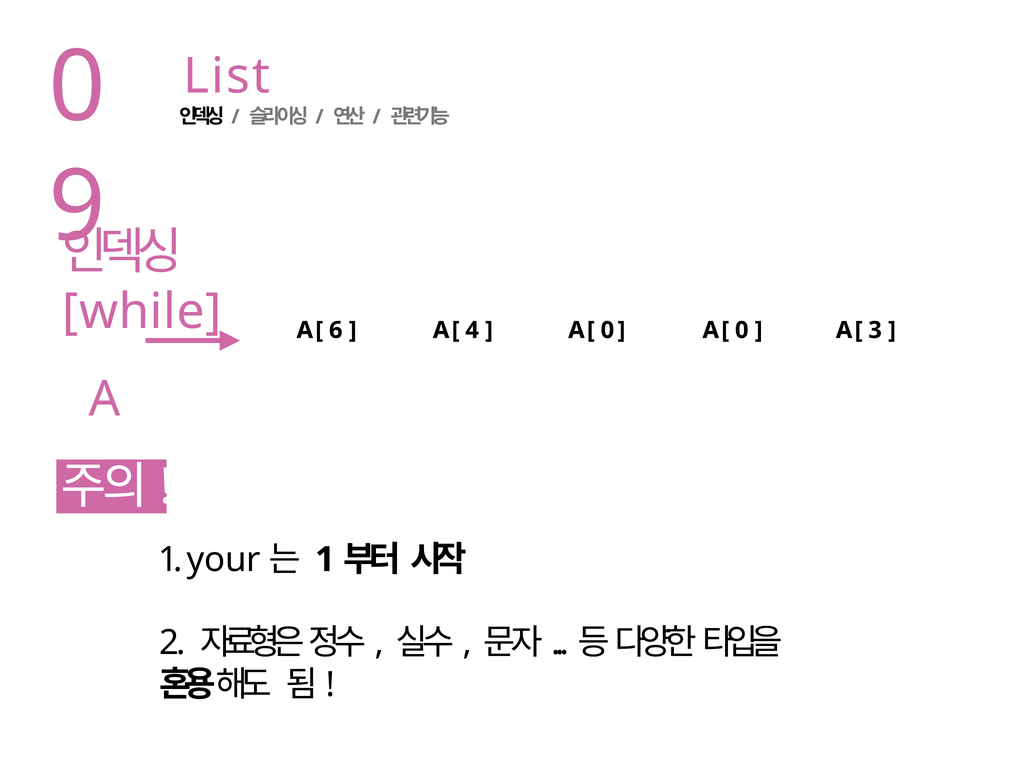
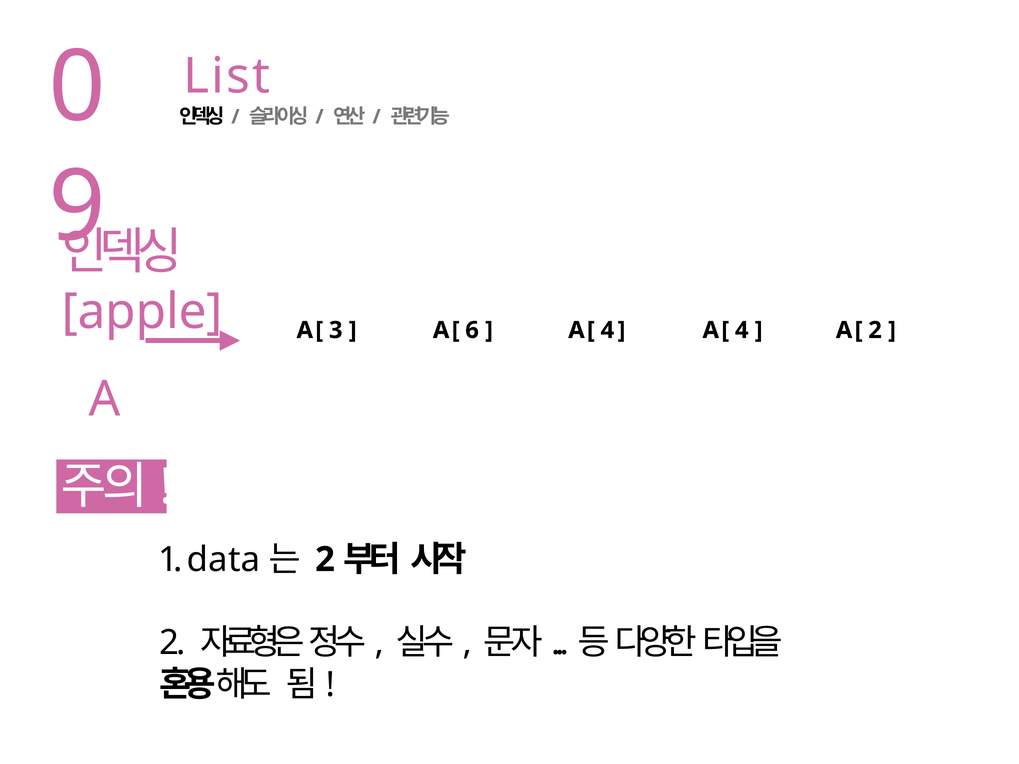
while: while -> apple
6: 6 -> 3
4: 4 -> 6
0 at (607, 330): 0 -> 4
0 at (742, 330): 0 -> 4
3 at (875, 330): 3 -> 2
your: your -> data
1 at (325, 560): 1 -> 2
